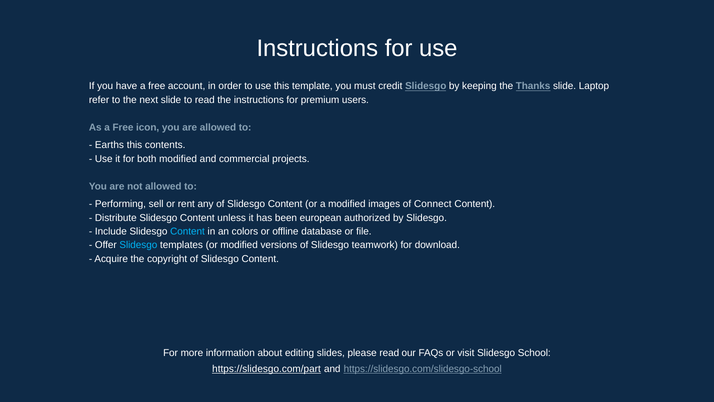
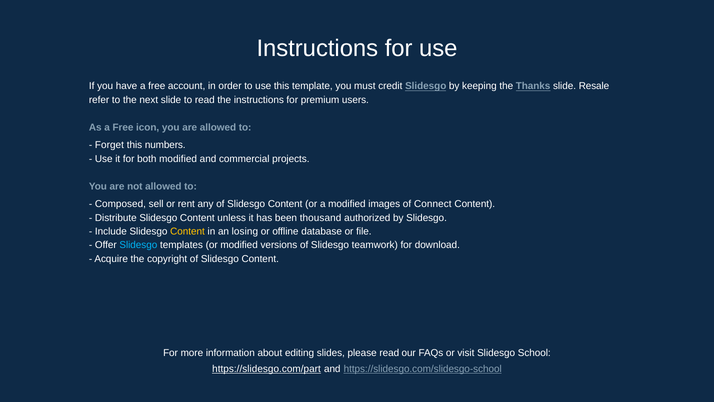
Laptop: Laptop -> Resale
Earths: Earths -> Forget
contents: contents -> numbers
Performing: Performing -> Composed
european: european -> thousand
Content at (187, 231) colour: light blue -> yellow
colors: colors -> losing
